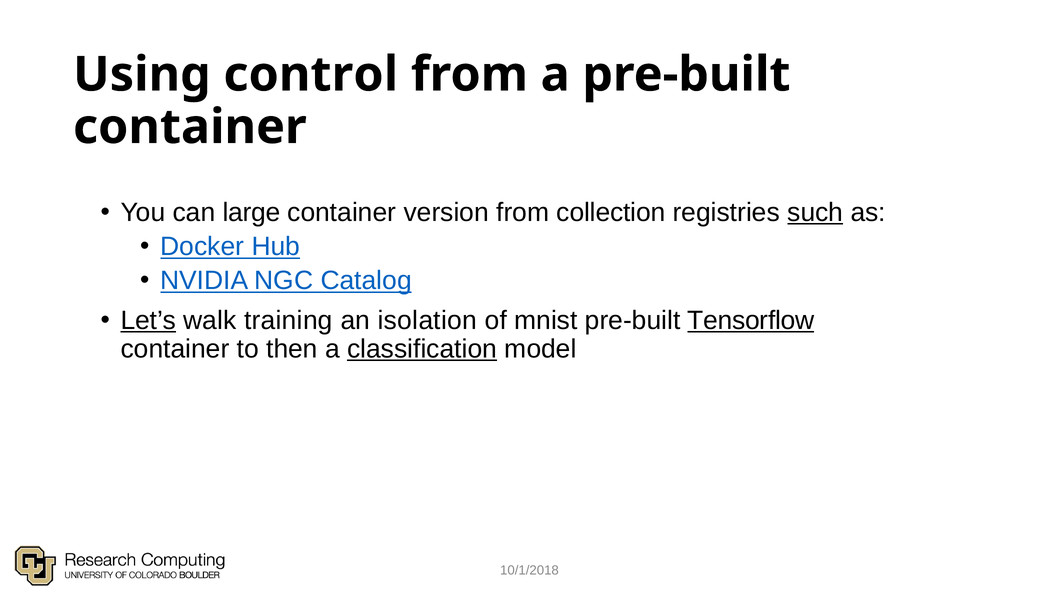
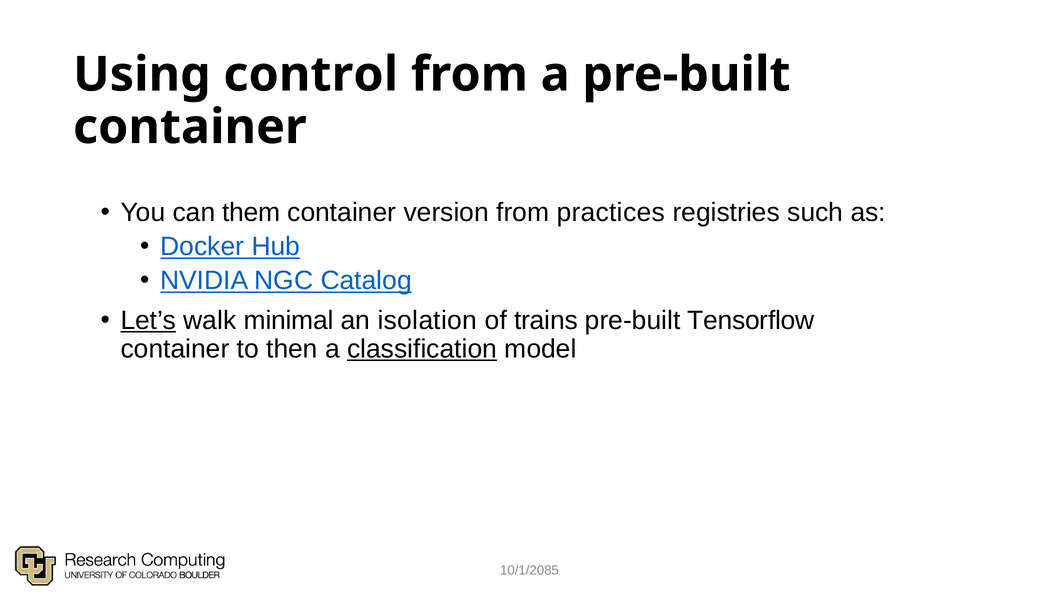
large: large -> them
collection: collection -> practices
such underline: present -> none
training: training -> minimal
mnist: mnist -> trains
Tensorflow underline: present -> none
10/1/2018: 10/1/2018 -> 10/1/2085
